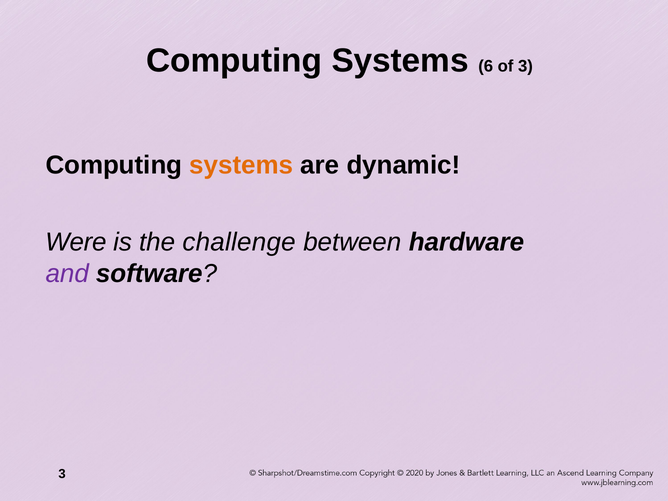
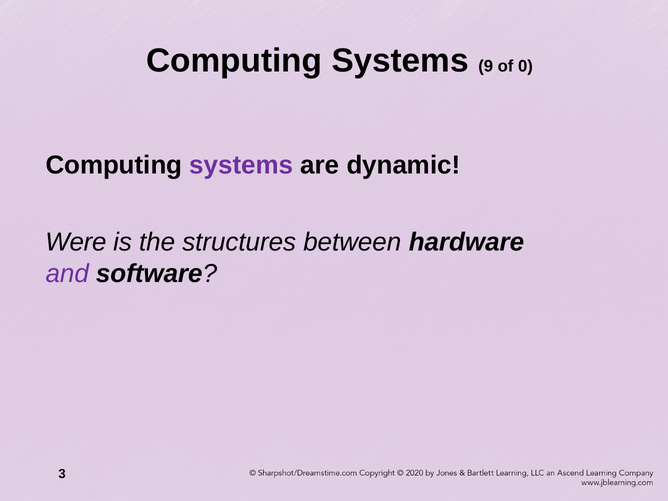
6: 6 -> 9
of 3: 3 -> 0
systems at (241, 165) colour: orange -> purple
challenge: challenge -> structures
